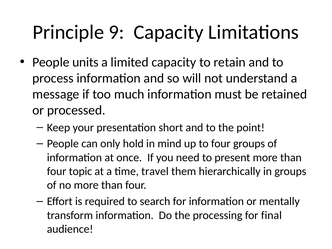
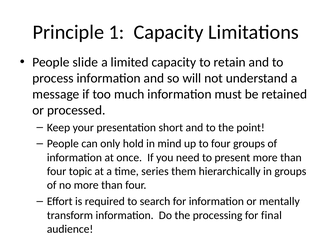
9: 9 -> 1
units: units -> slide
travel: travel -> series
